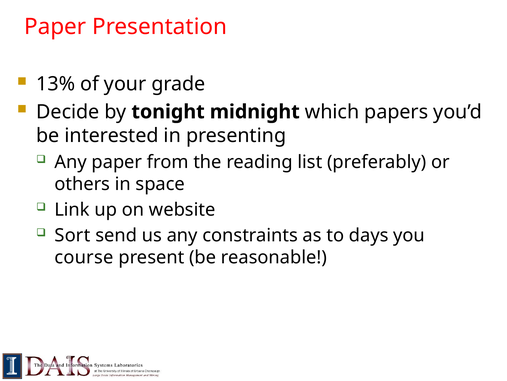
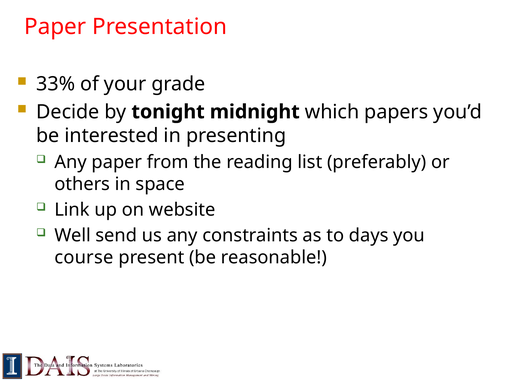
13%: 13% -> 33%
Sort: Sort -> Well
